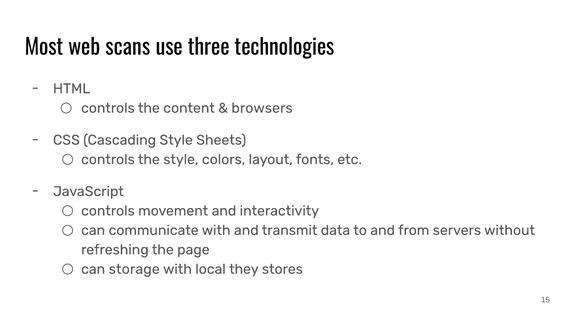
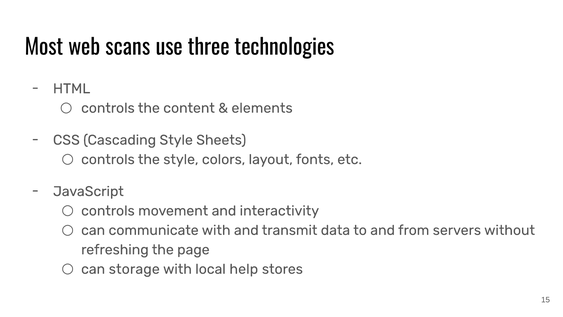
browsers: browsers -> elements
they: they -> help
